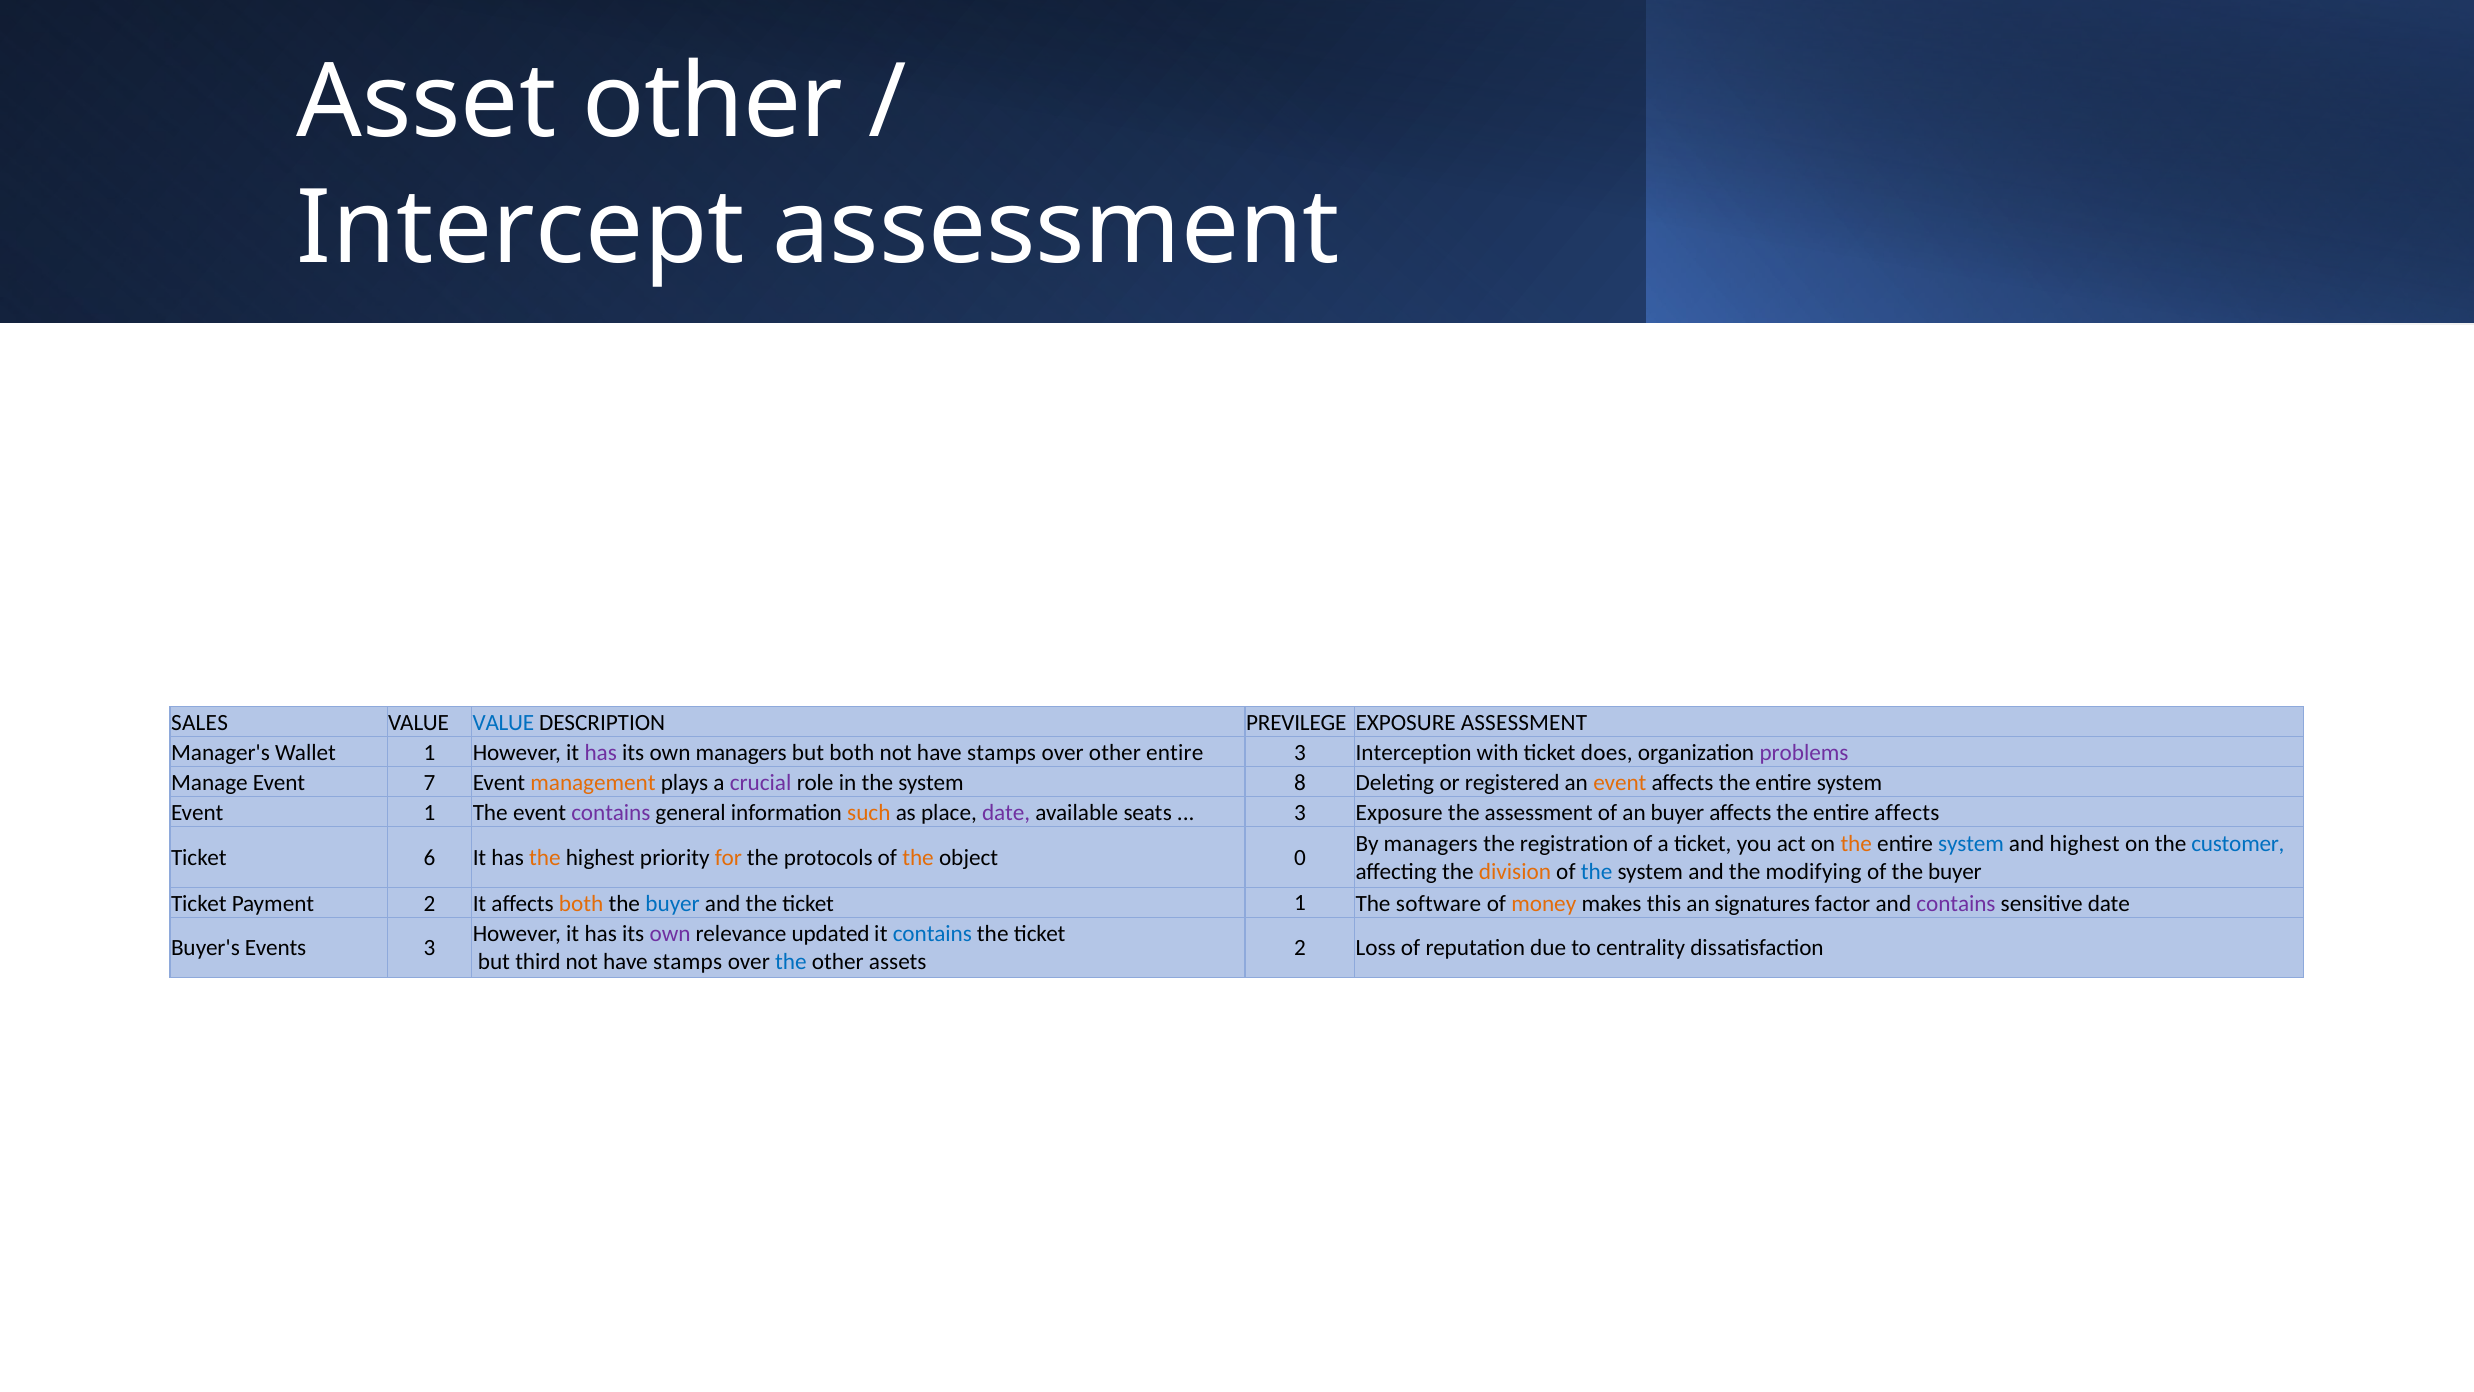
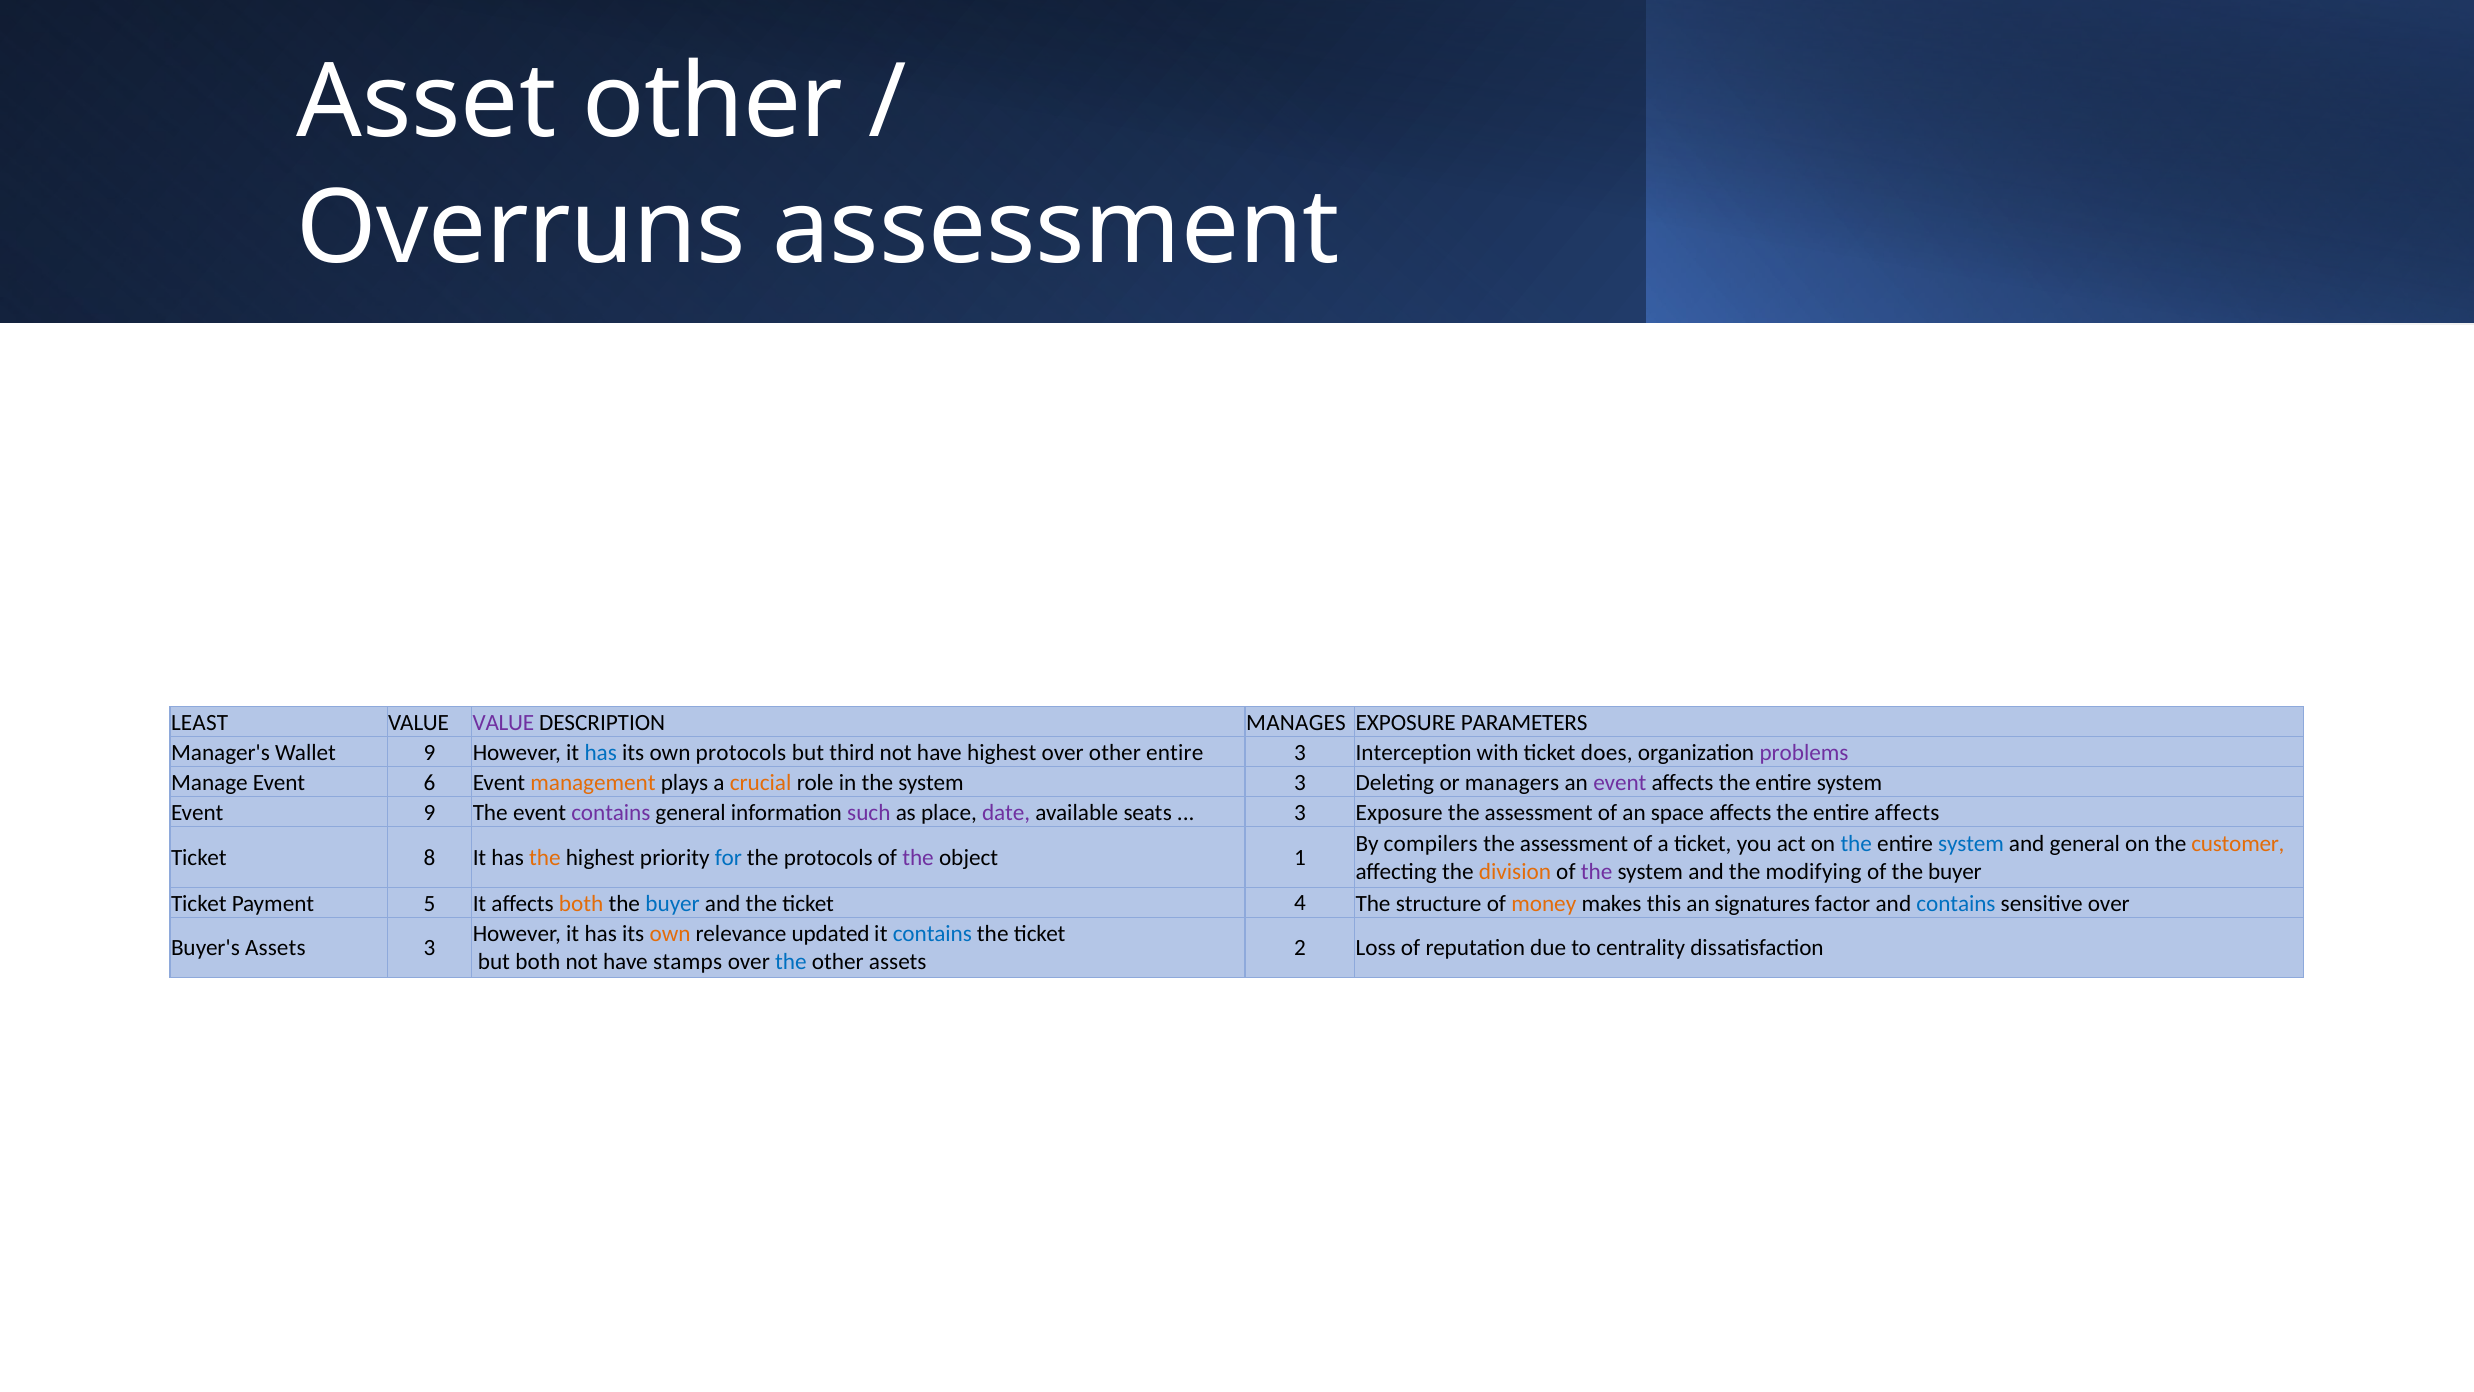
Intercept: Intercept -> Overruns
SALES: SALES -> LEAST
VALUE at (503, 723) colour: blue -> purple
PREVILEGE: PREVILEGE -> MANAGES
EXPOSURE ASSESSMENT: ASSESSMENT -> PARAMETERS
Wallet 1: 1 -> 9
has at (601, 753) colour: purple -> blue
own managers: managers -> protocols
but both: both -> third
stamps at (1002, 753): stamps -> highest
7: 7 -> 6
crucial colour: purple -> orange
system 8: 8 -> 3
registered: registered -> managers
event at (1620, 783) colour: orange -> purple
Event 1: 1 -> 9
such colour: orange -> purple
an buyer: buyer -> space
By managers: managers -> compilers
registration at (1574, 843): registration -> assessment
the at (1856, 843) colour: orange -> blue
and highest: highest -> general
customer colour: blue -> orange
6: 6 -> 8
for colour: orange -> blue
the at (918, 858) colour: orange -> purple
0: 0 -> 1
the at (1597, 872) colour: blue -> purple
Payment 2: 2 -> 5
ticket 1: 1 -> 4
software: software -> structure
contains at (1956, 903) colour: purple -> blue
sensitive date: date -> over
own at (670, 934) colour: purple -> orange
Buyer's Events: Events -> Assets
but third: third -> both
